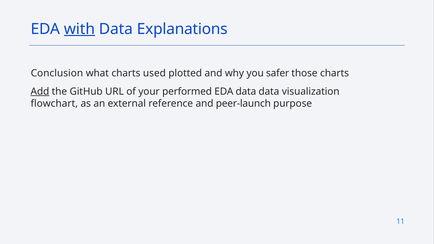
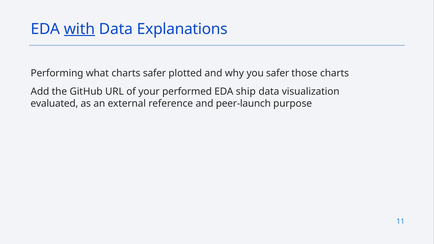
Conclusion: Conclusion -> Performing
charts used: used -> safer
Add underline: present -> none
EDA data: data -> ship
flowchart: flowchart -> evaluated
